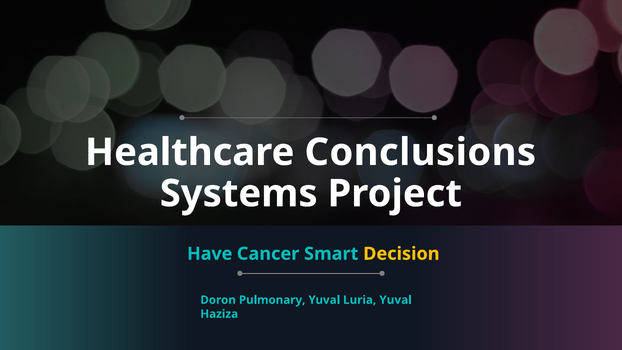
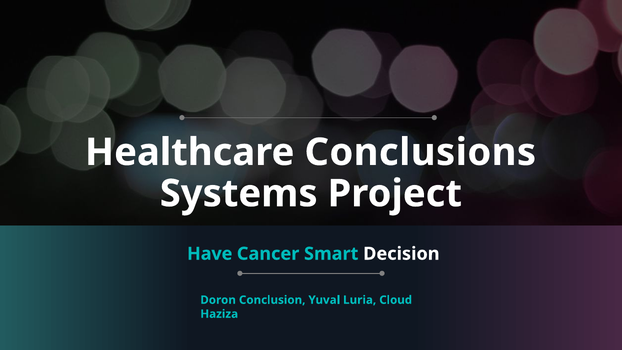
Decision colour: yellow -> white
Pulmonary: Pulmonary -> Conclusion
Luria Yuval: Yuval -> Cloud
